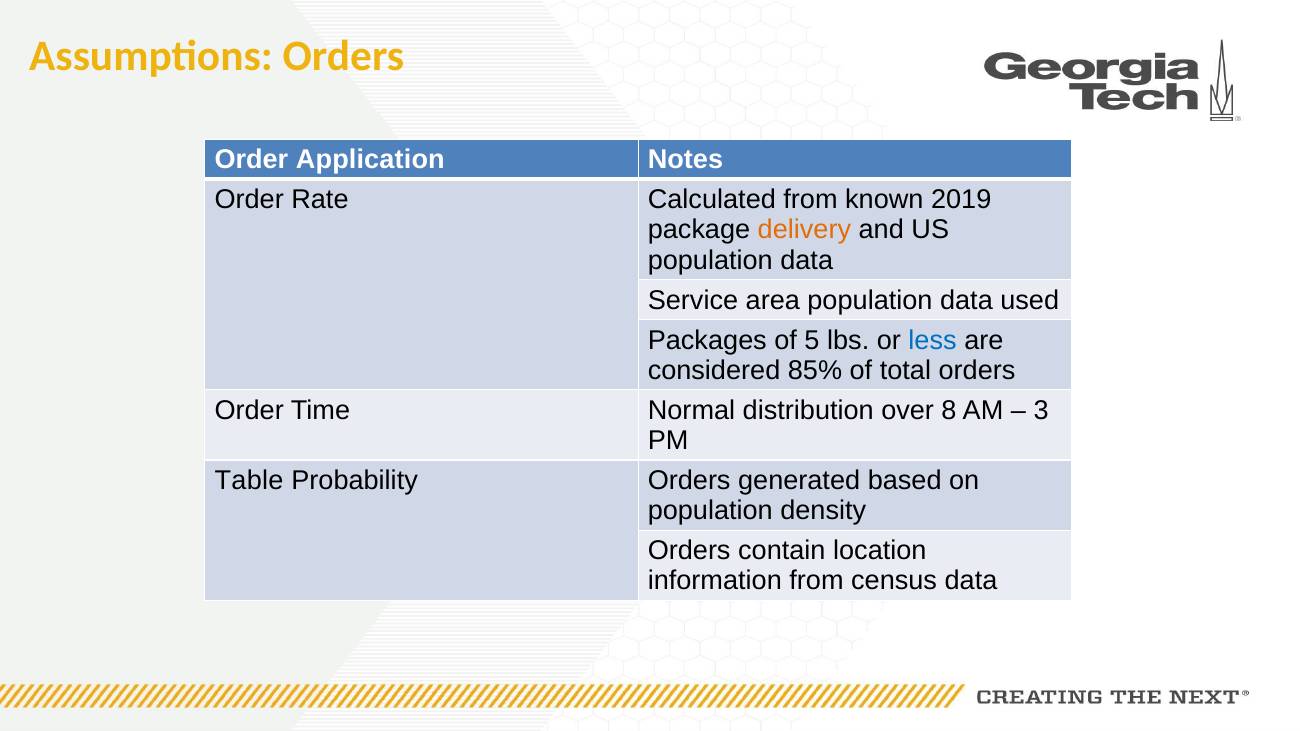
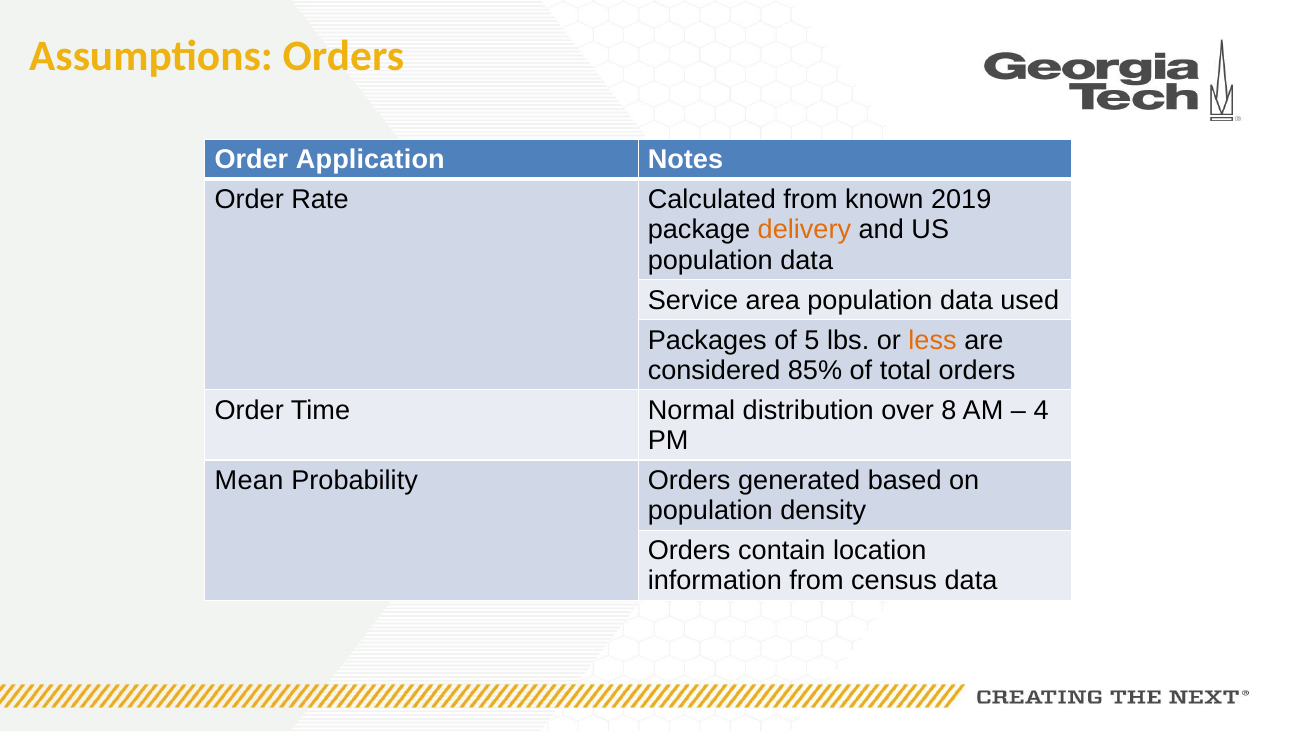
less colour: blue -> orange
3: 3 -> 4
Table: Table -> Mean
